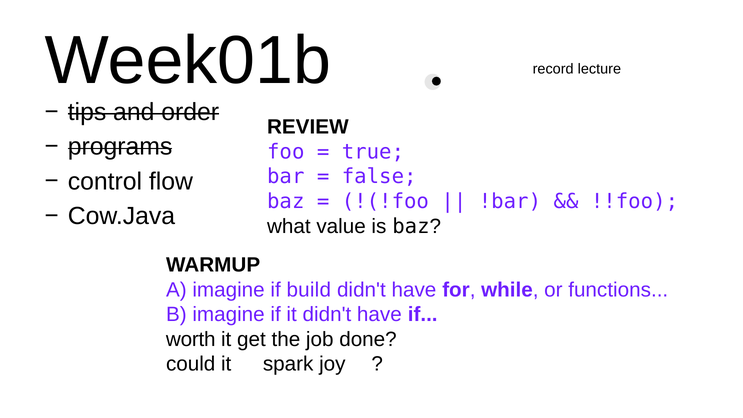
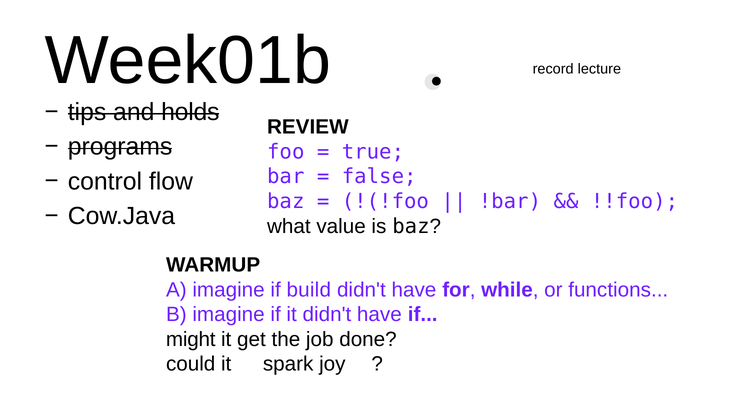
order: order -> holds
worth: worth -> might
